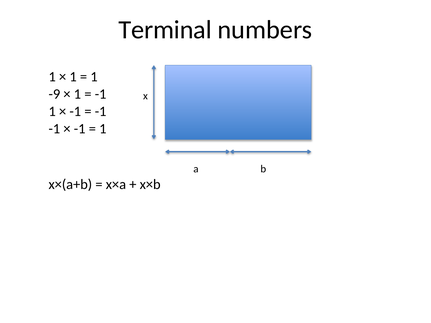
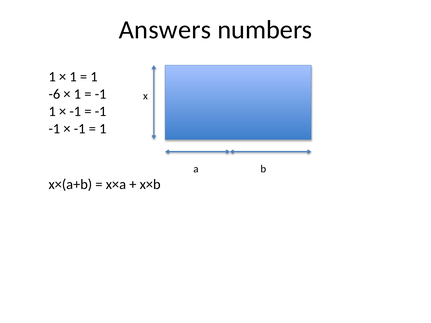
Terminal: Terminal -> Answers
-9: -9 -> -6
